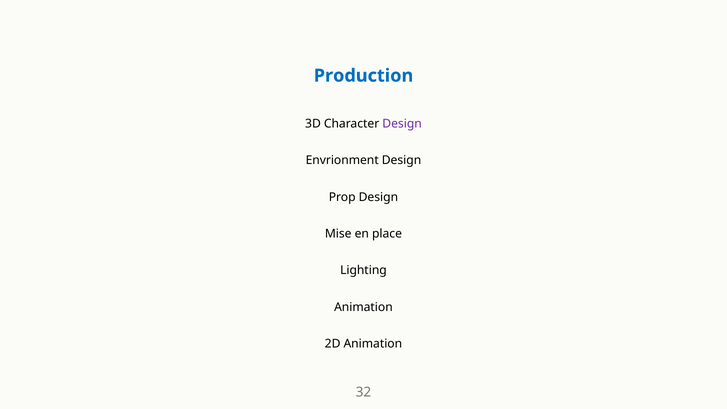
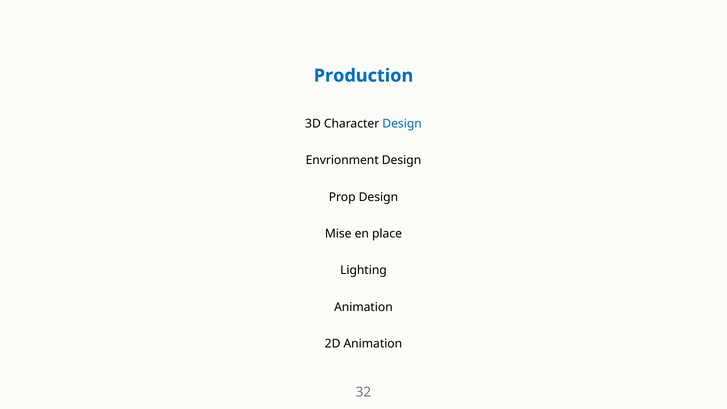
Design at (402, 124) colour: purple -> blue
